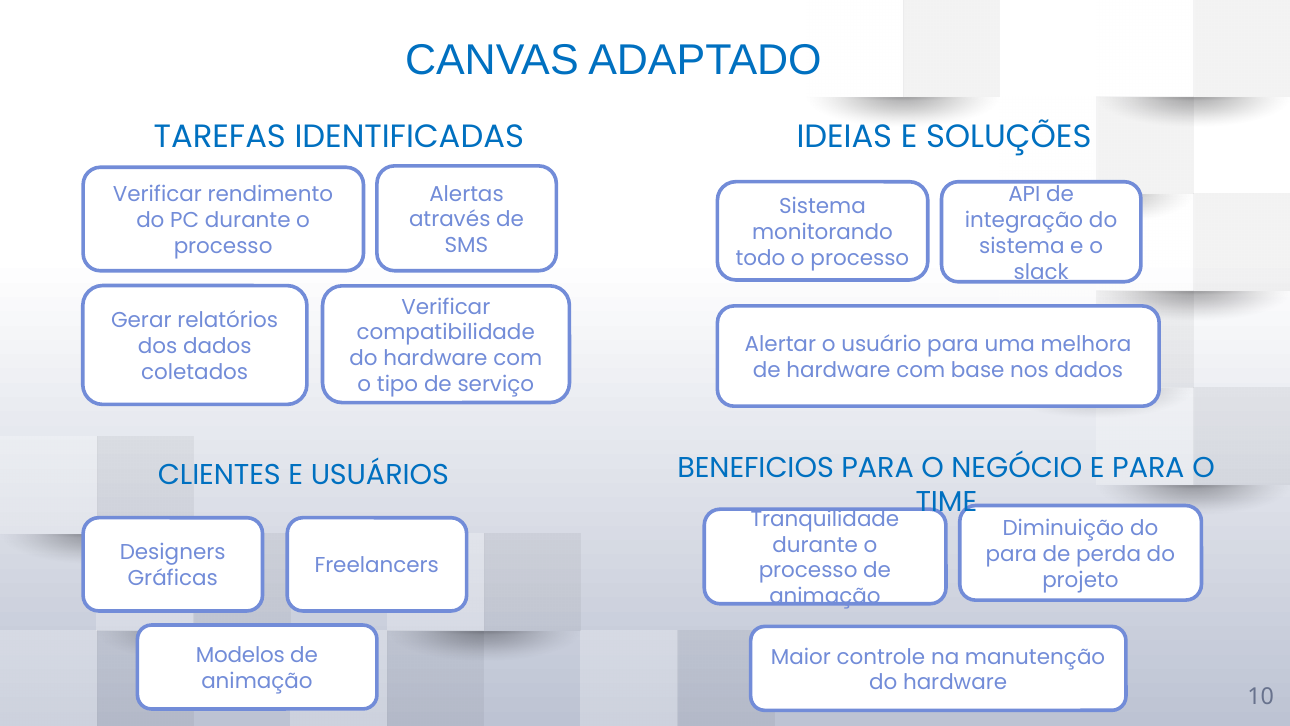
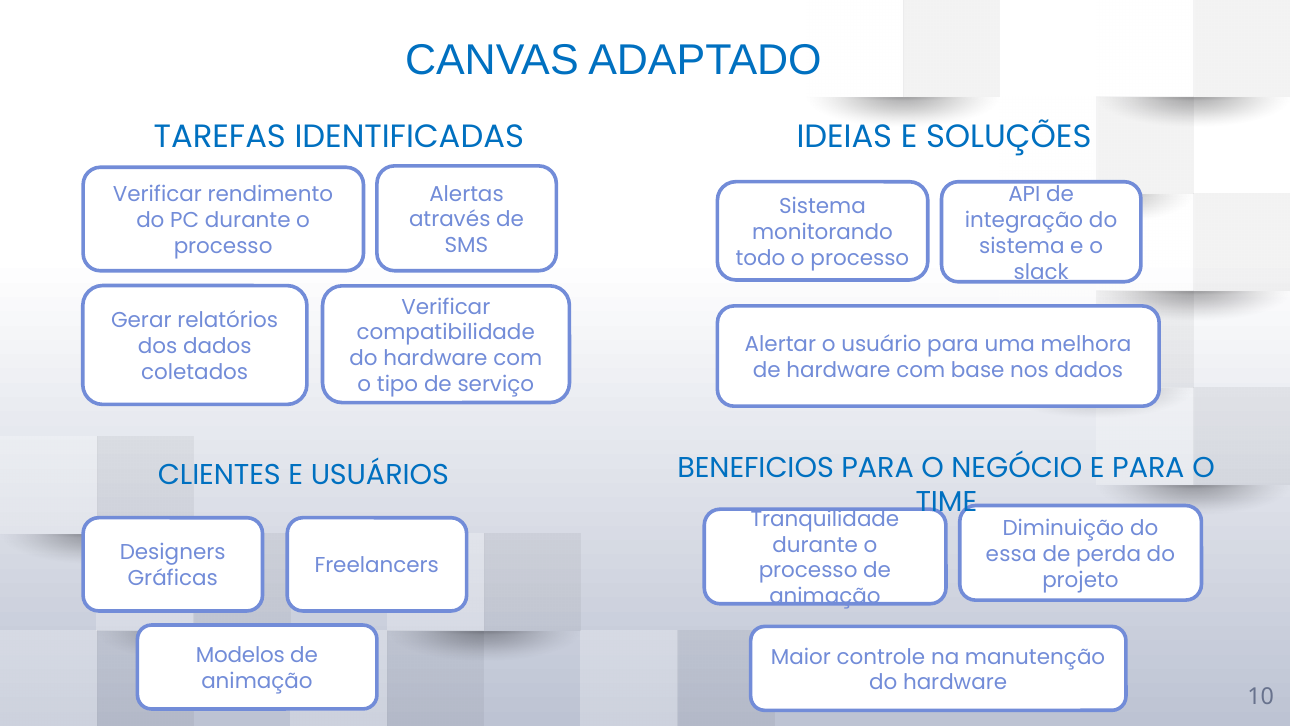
para at (1011, 554): para -> essa
